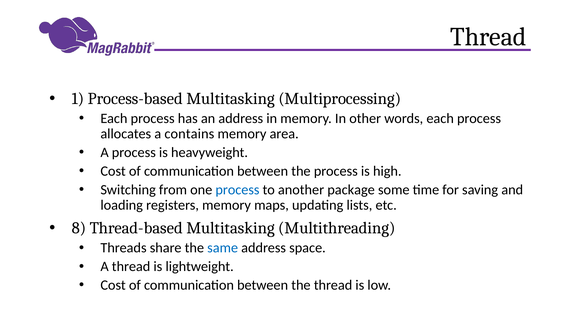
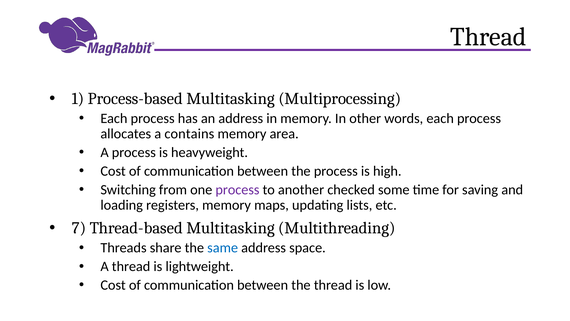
process at (237, 189) colour: blue -> purple
package: package -> checked
8: 8 -> 7
